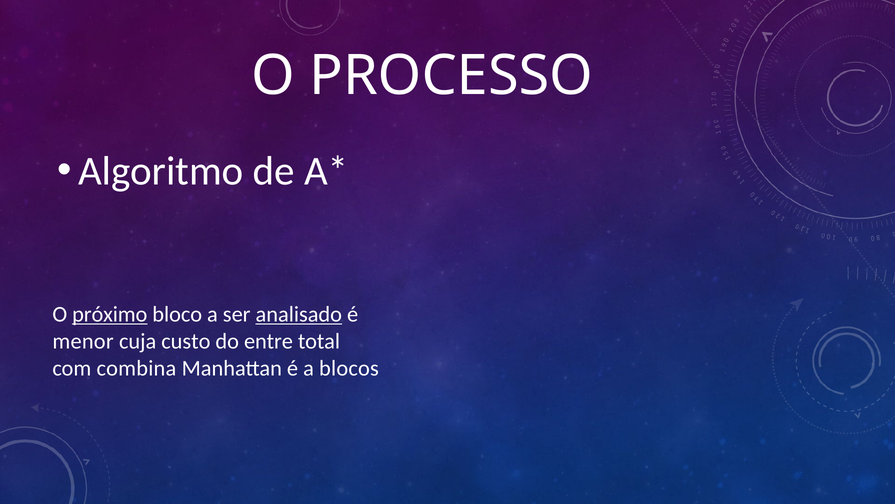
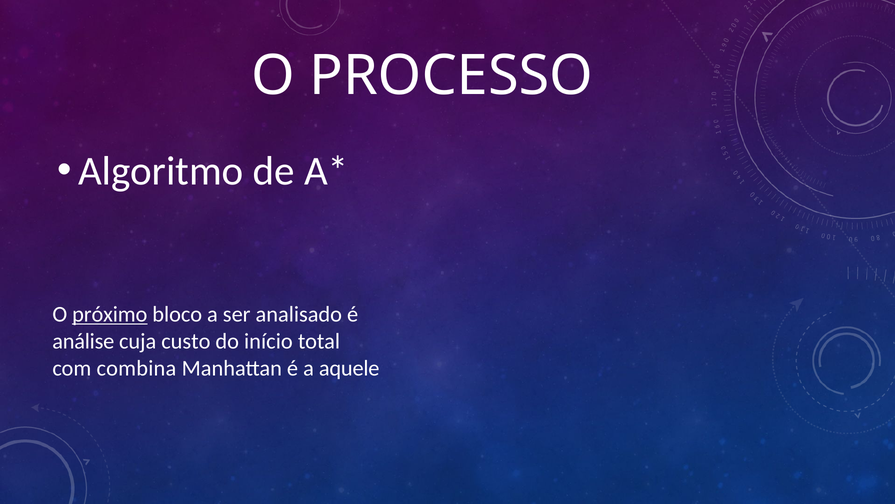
analisado underline: present -> none
menor: menor -> análise
entre: entre -> início
blocos: blocos -> aquele
